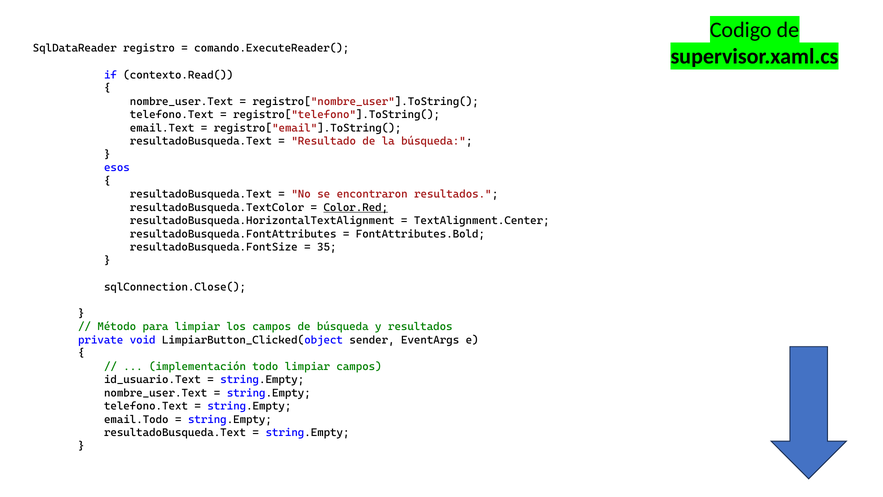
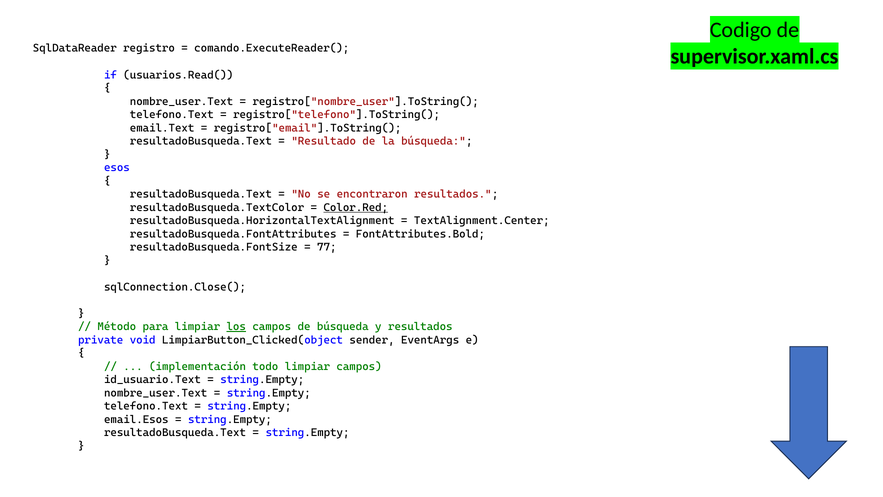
contexto.Read(: contexto.Read( -> usuarios.Read(
35: 35 -> 77
los underline: none -> present
email.Todo: email.Todo -> email.Esos
